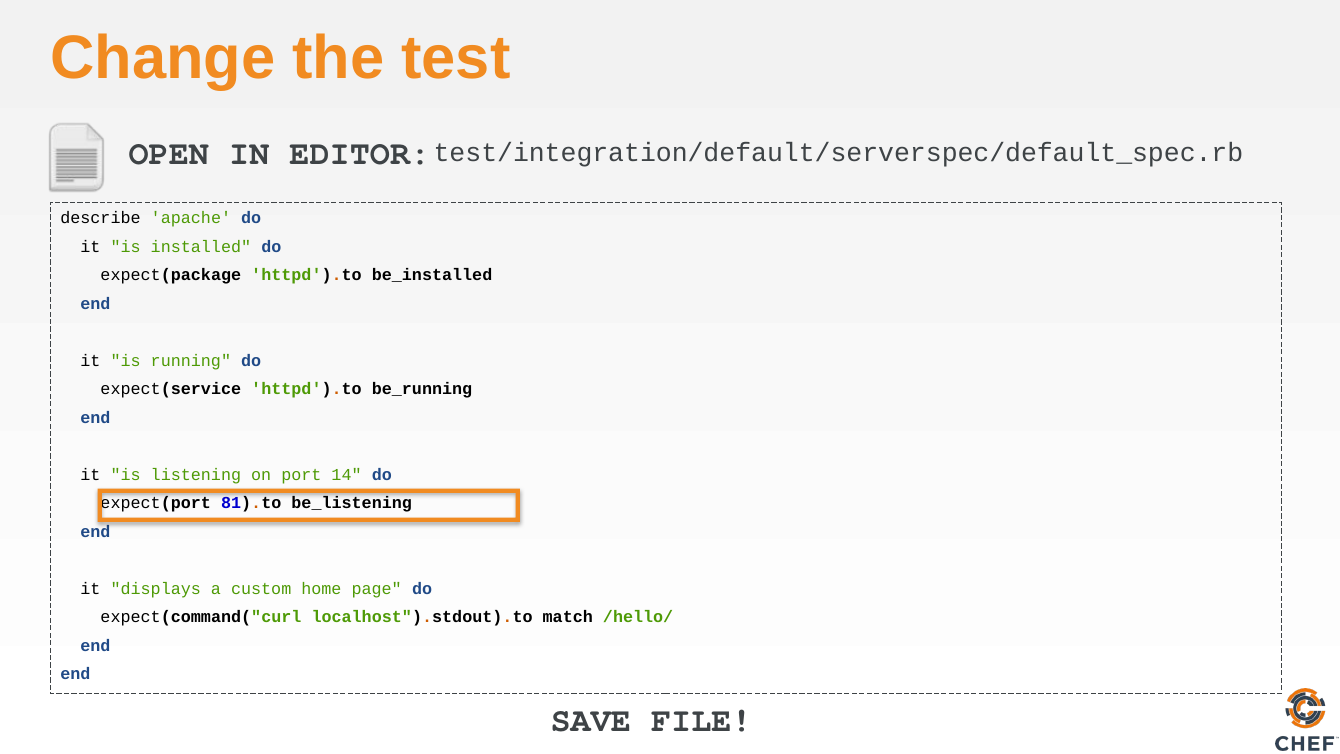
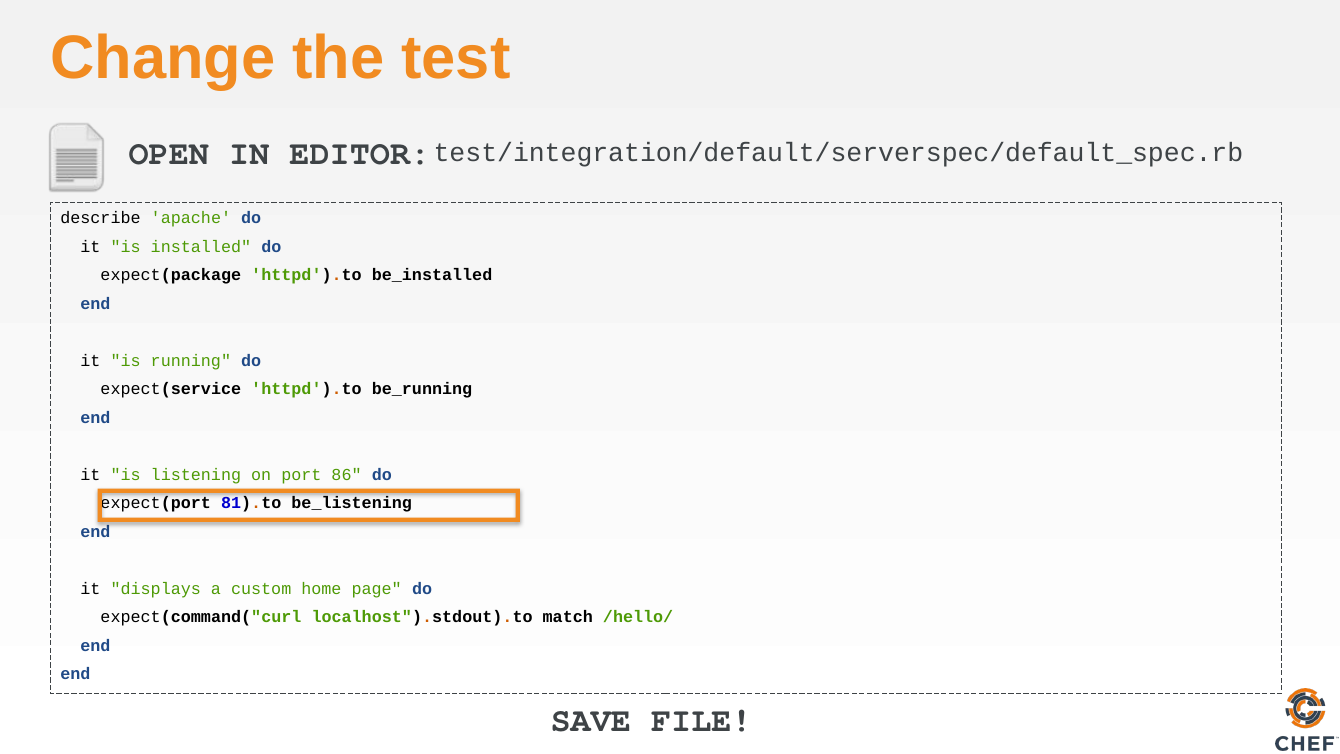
14: 14 -> 86
